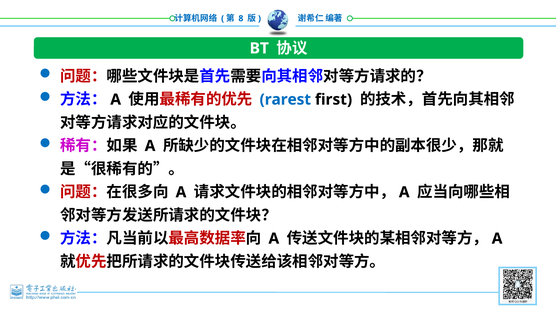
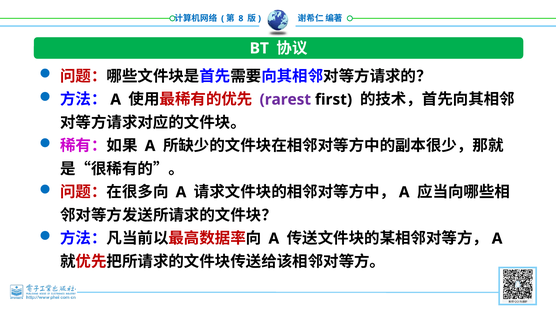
rarest colour: blue -> purple
